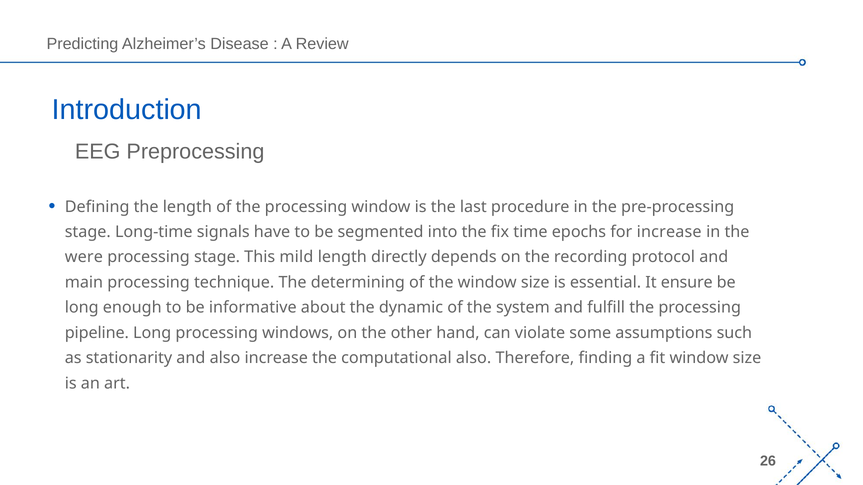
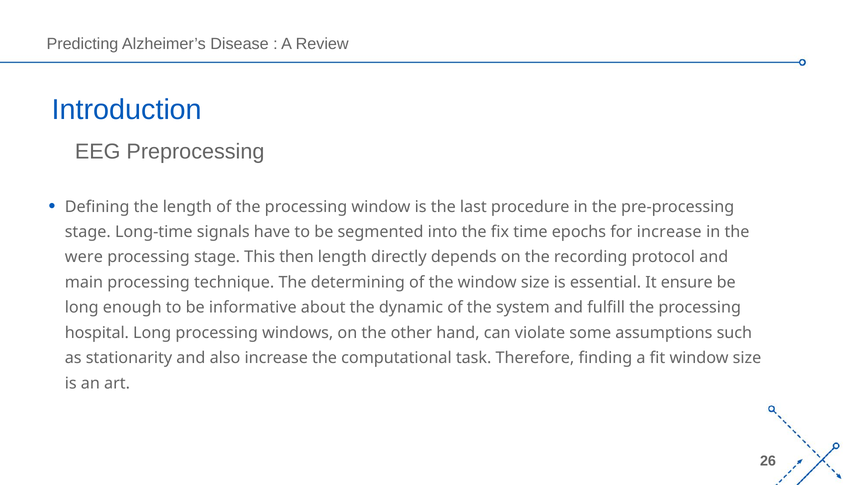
mild: mild -> then
pipeline: pipeline -> hospital
computational also: also -> task
